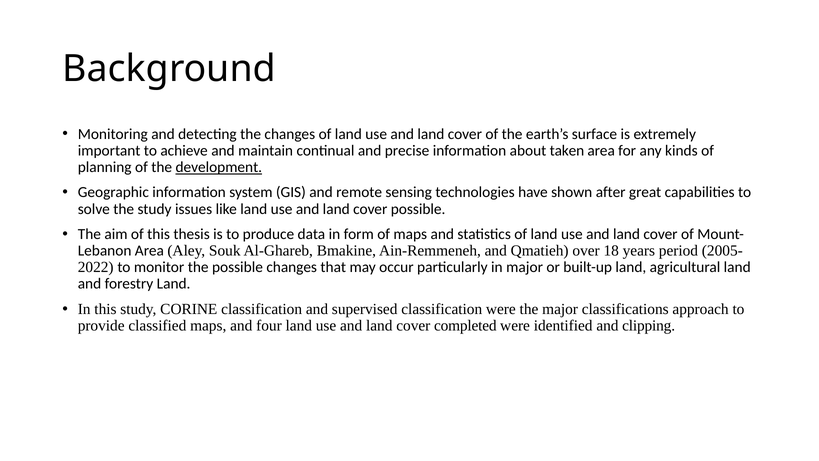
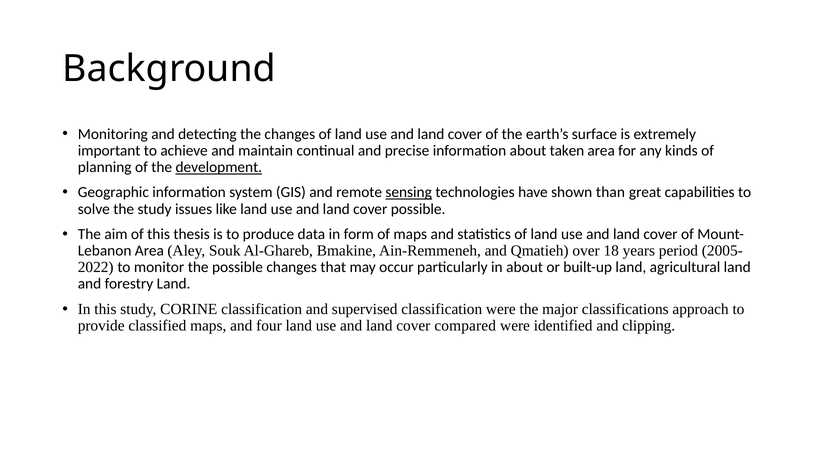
sensing underline: none -> present
after: after -> than
in major: major -> about
completed: completed -> compared
